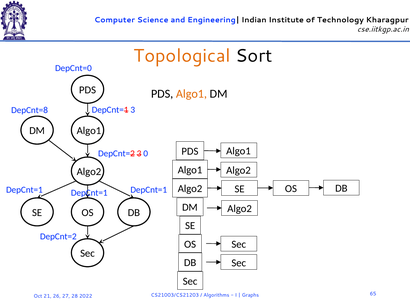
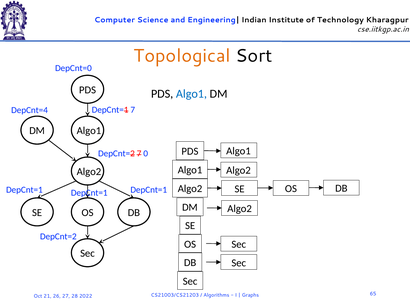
Algo1 at (191, 94) colour: orange -> blue
DepCnt=8: DepCnt=8 -> DepCnt=4
DepCnt=1 3: 3 -> 7
DepCnt=2 3: 3 -> 7
